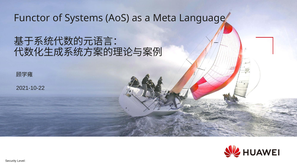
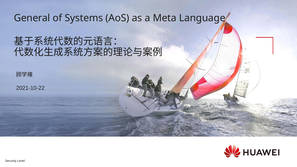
Functor: Functor -> General
